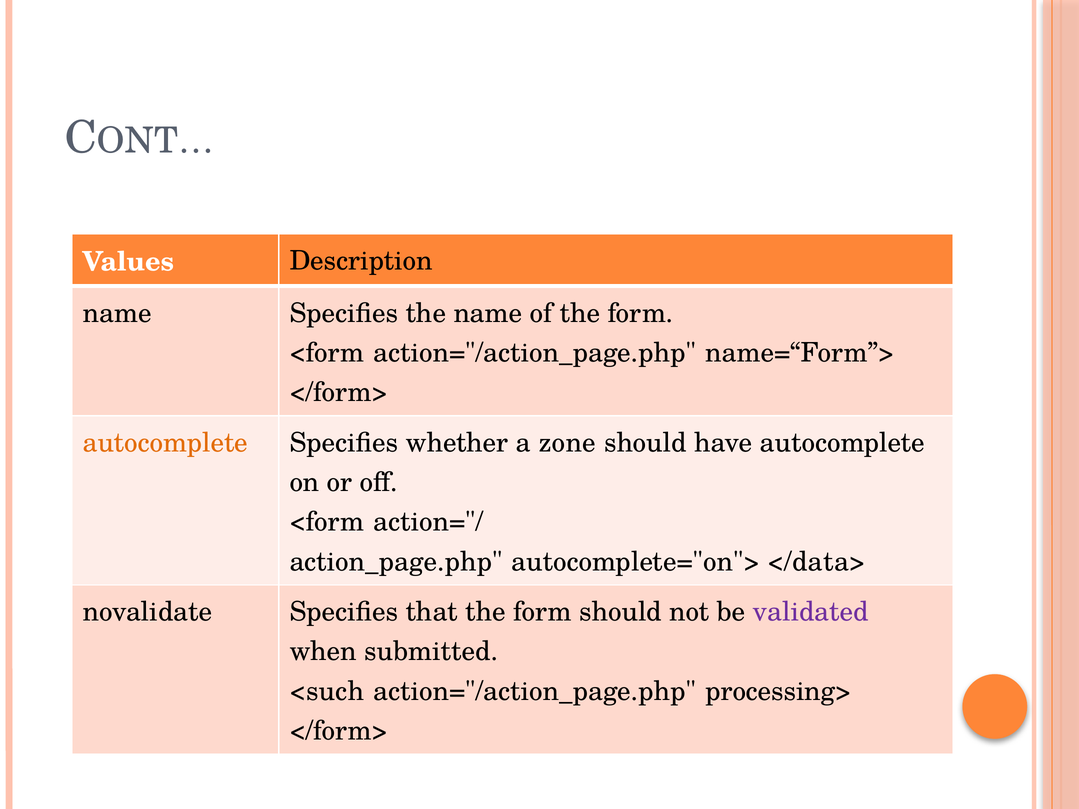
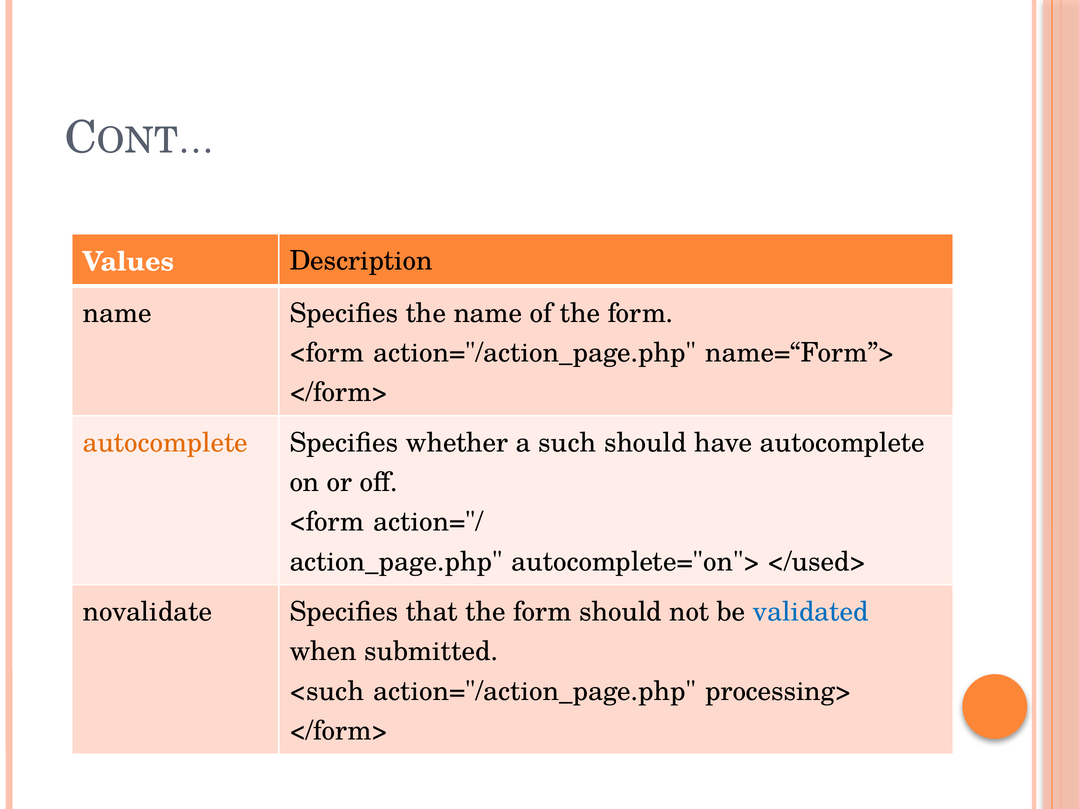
zone: zone -> such
</data>: </data> -> </used>
validated colour: purple -> blue
